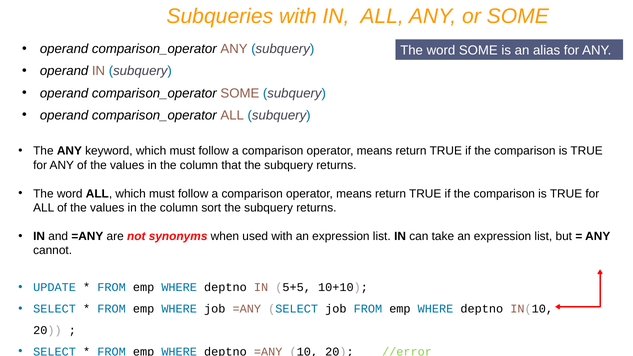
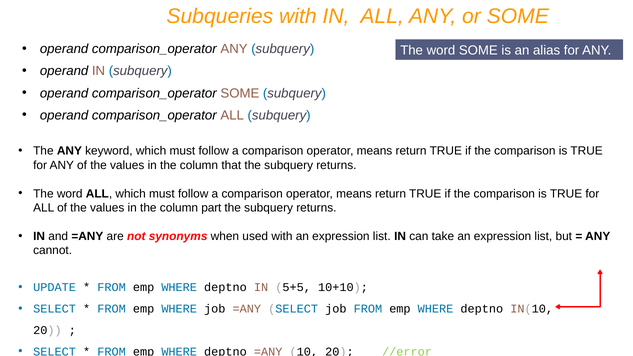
sort: sort -> part
